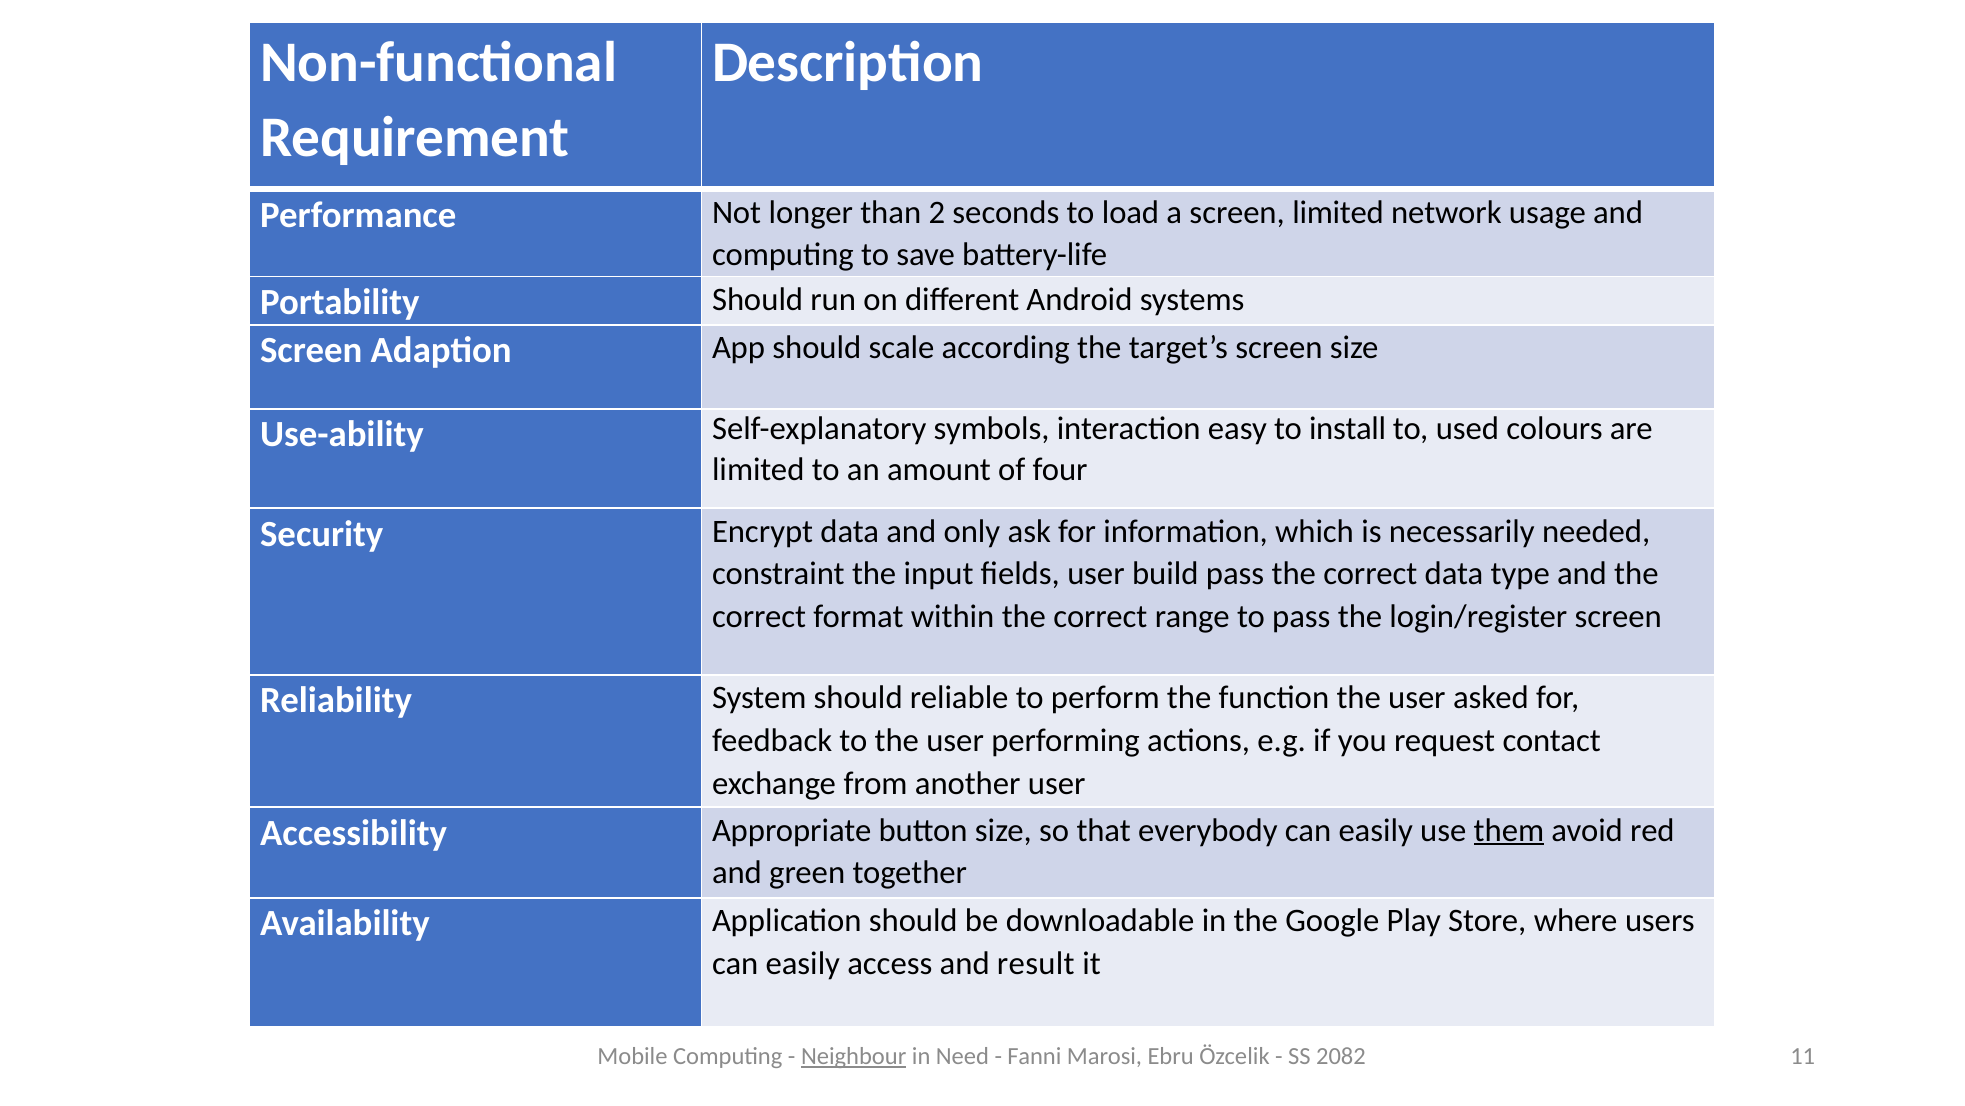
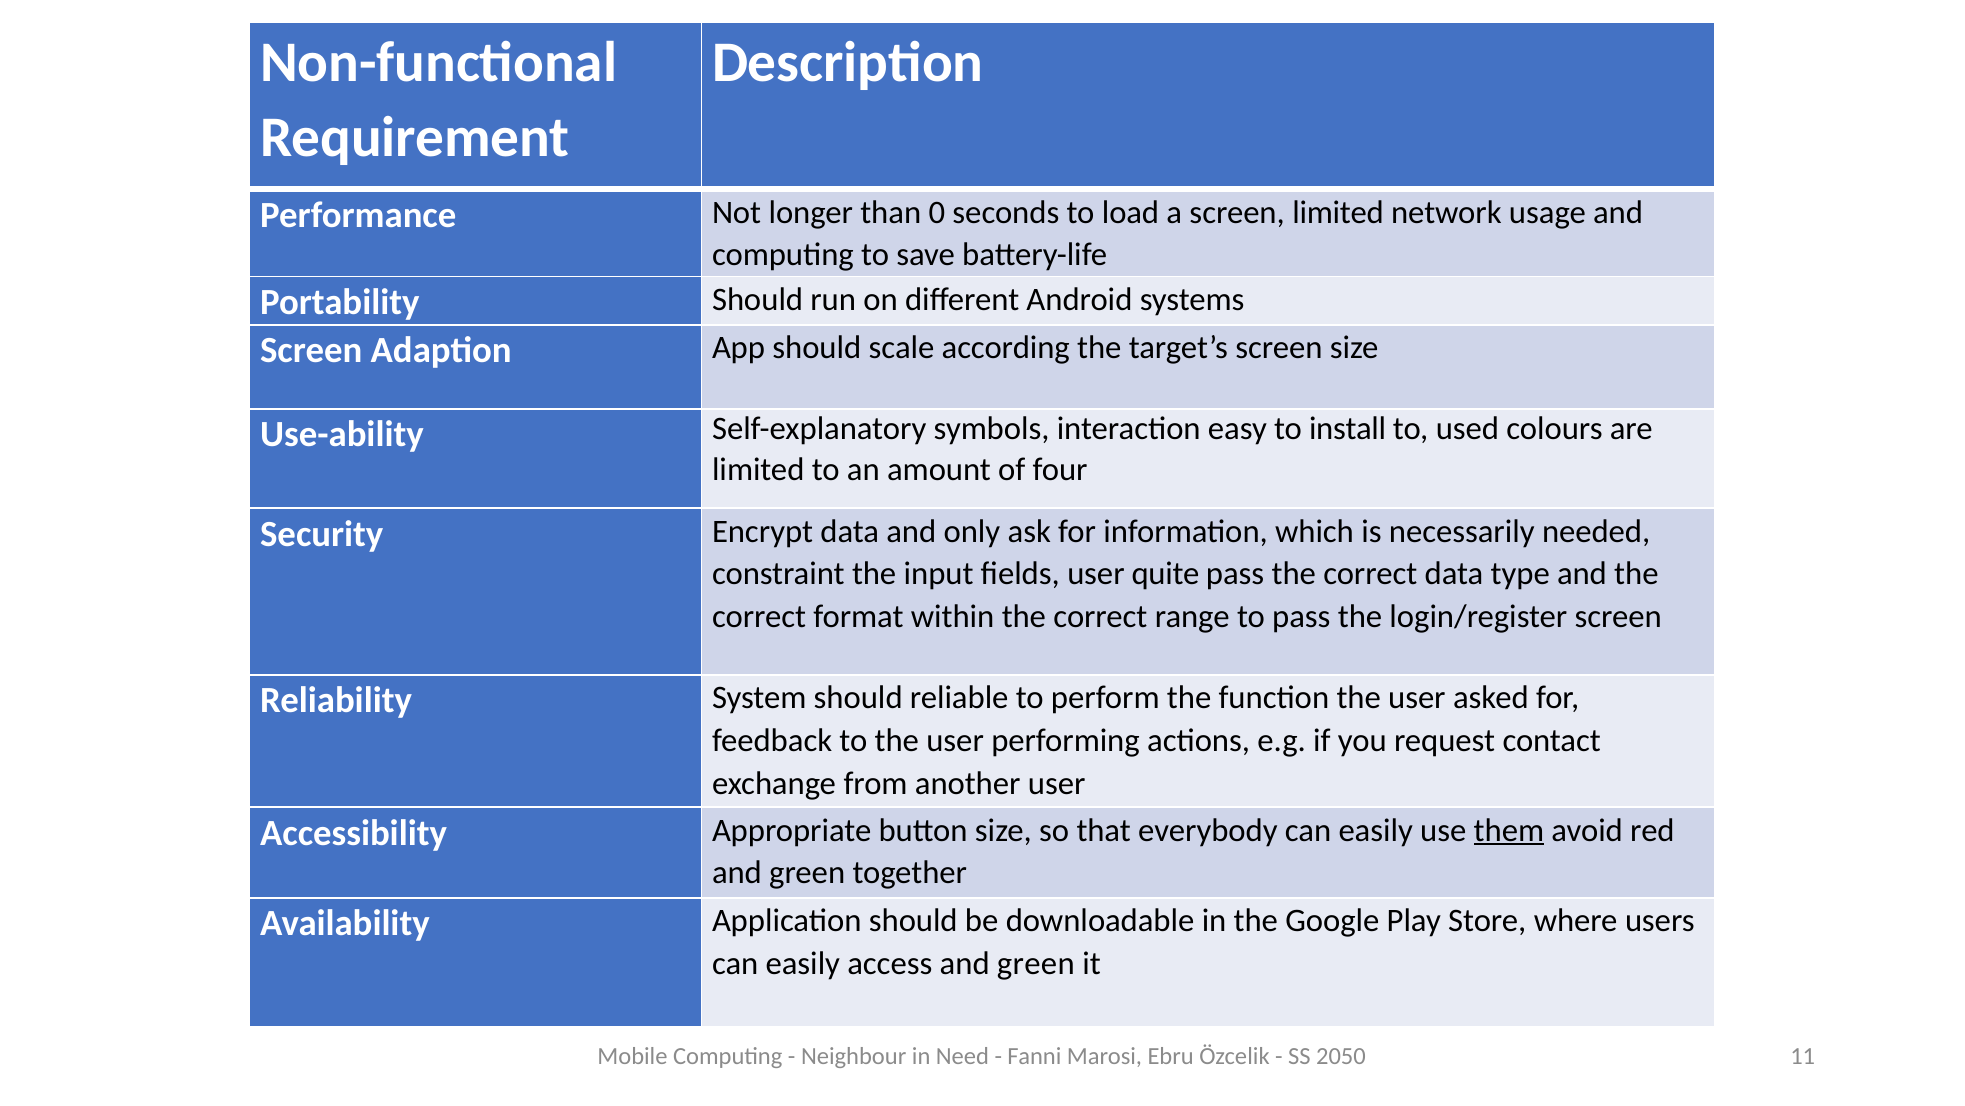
2: 2 -> 0
build: build -> quite
access and result: result -> green
Neighbour underline: present -> none
2082: 2082 -> 2050
